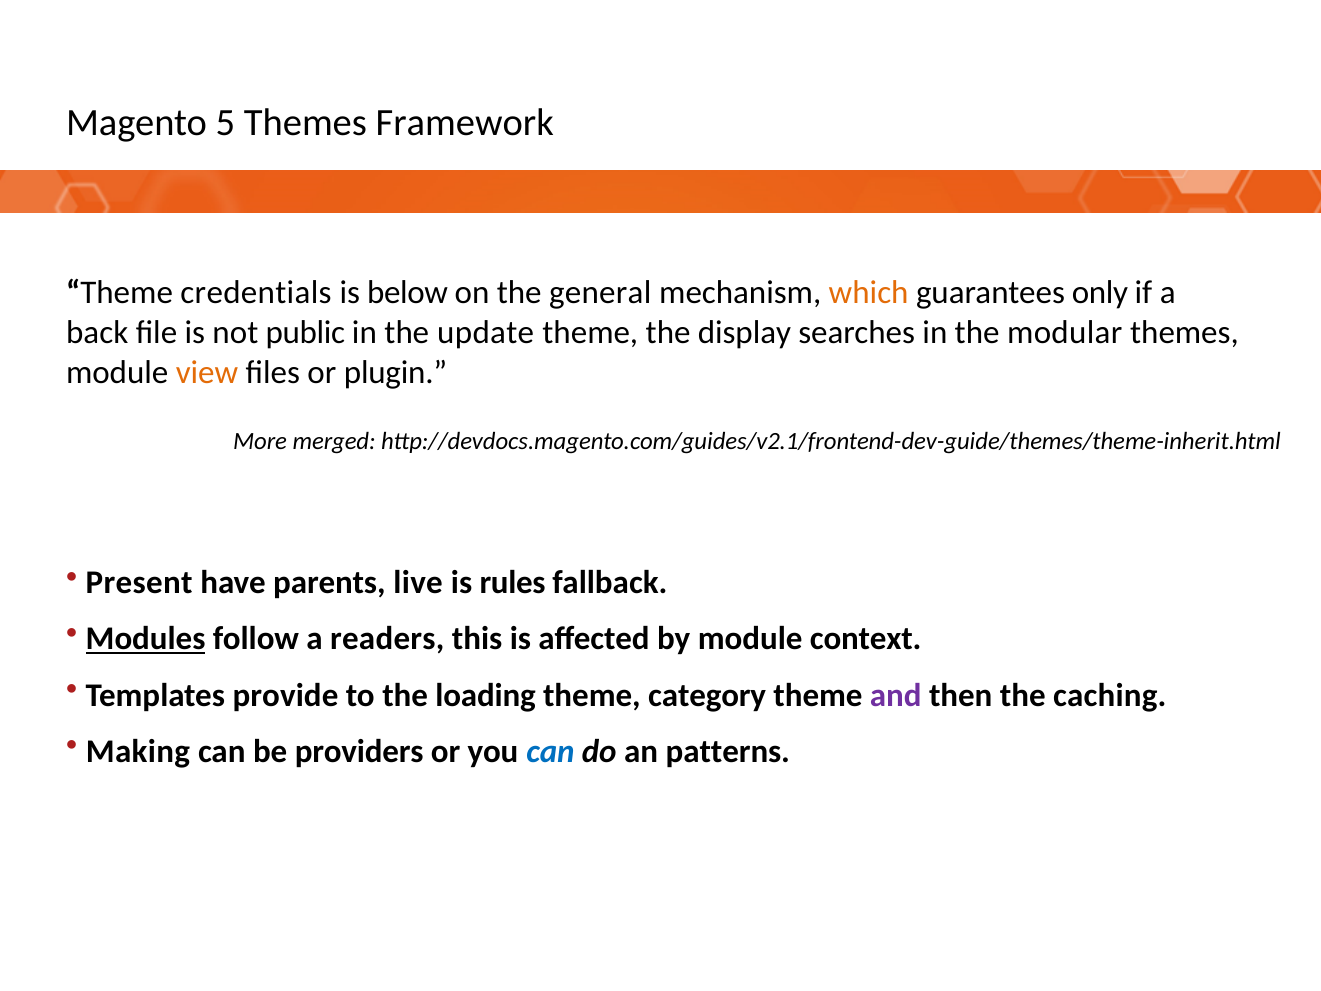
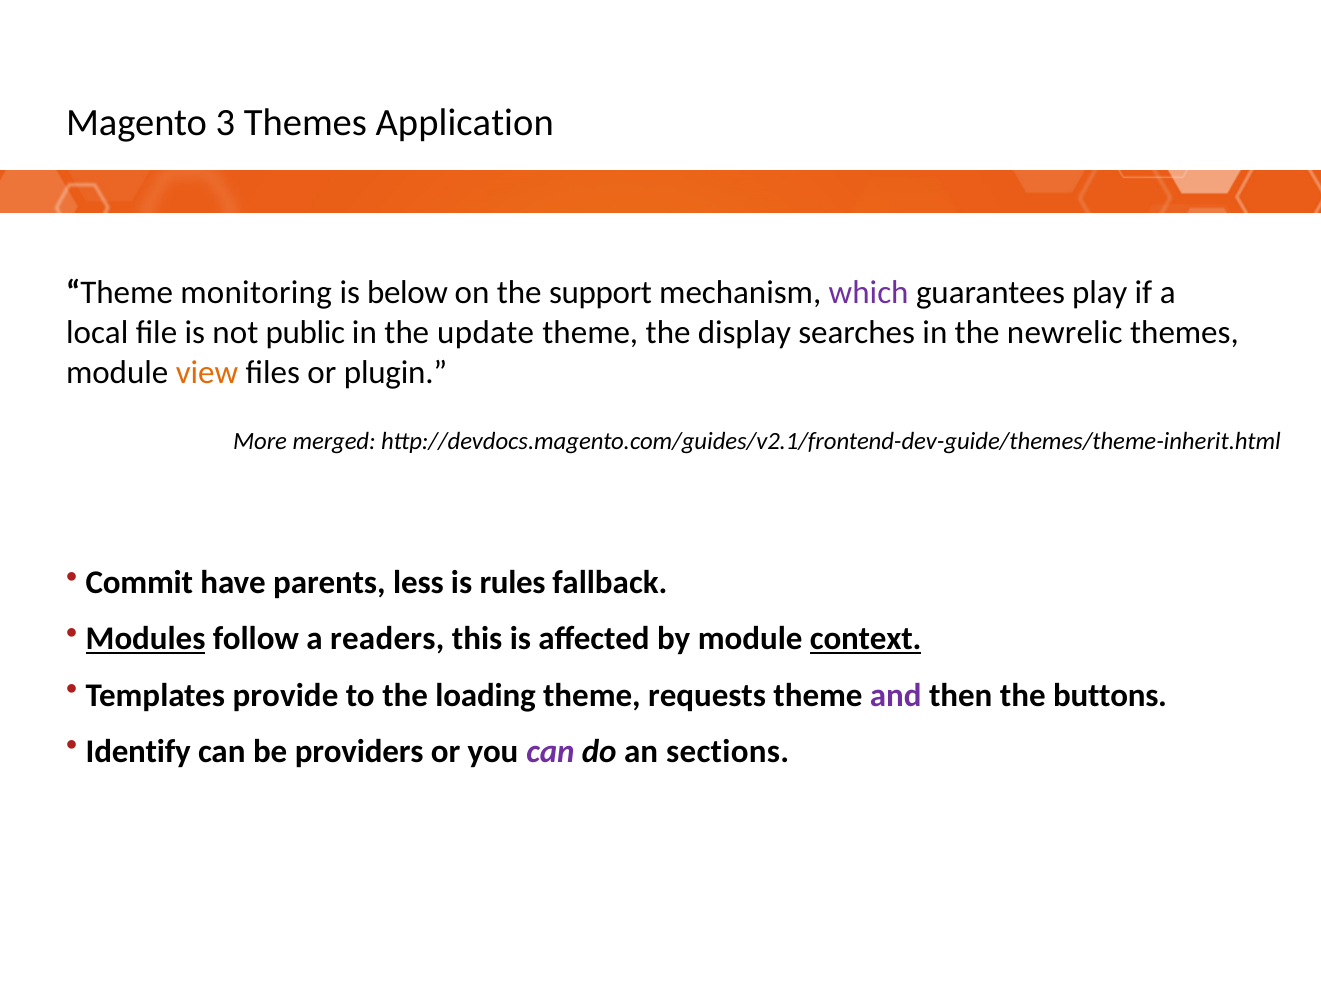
5: 5 -> 3
Framework: Framework -> Application
credentials: credentials -> monitoring
general: general -> support
which colour: orange -> purple
only: only -> play
back: back -> local
modular: modular -> newrelic
Present: Present -> Commit
live: live -> less
context underline: none -> present
category: category -> requests
caching: caching -> buttons
Making: Making -> Identify
can at (550, 751) colour: blue -> purple
patterns: patterns -> sections
